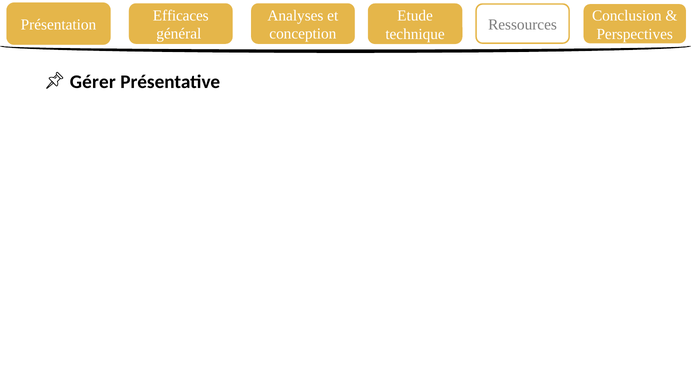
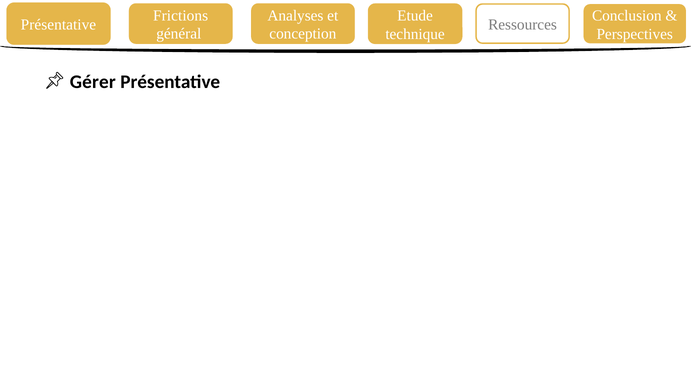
Efficaces: Efficaces -> Frictions
Présentation at (58, 25): Présentation -> Présentative
